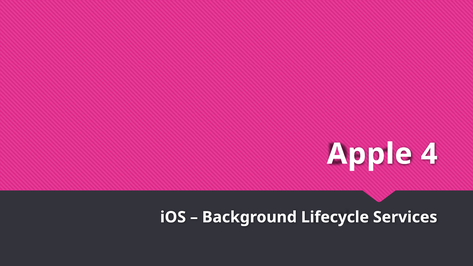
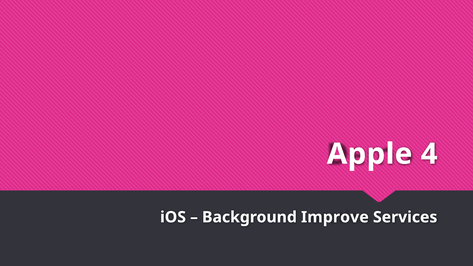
Lifecycle: Lifecycle -> Improve
